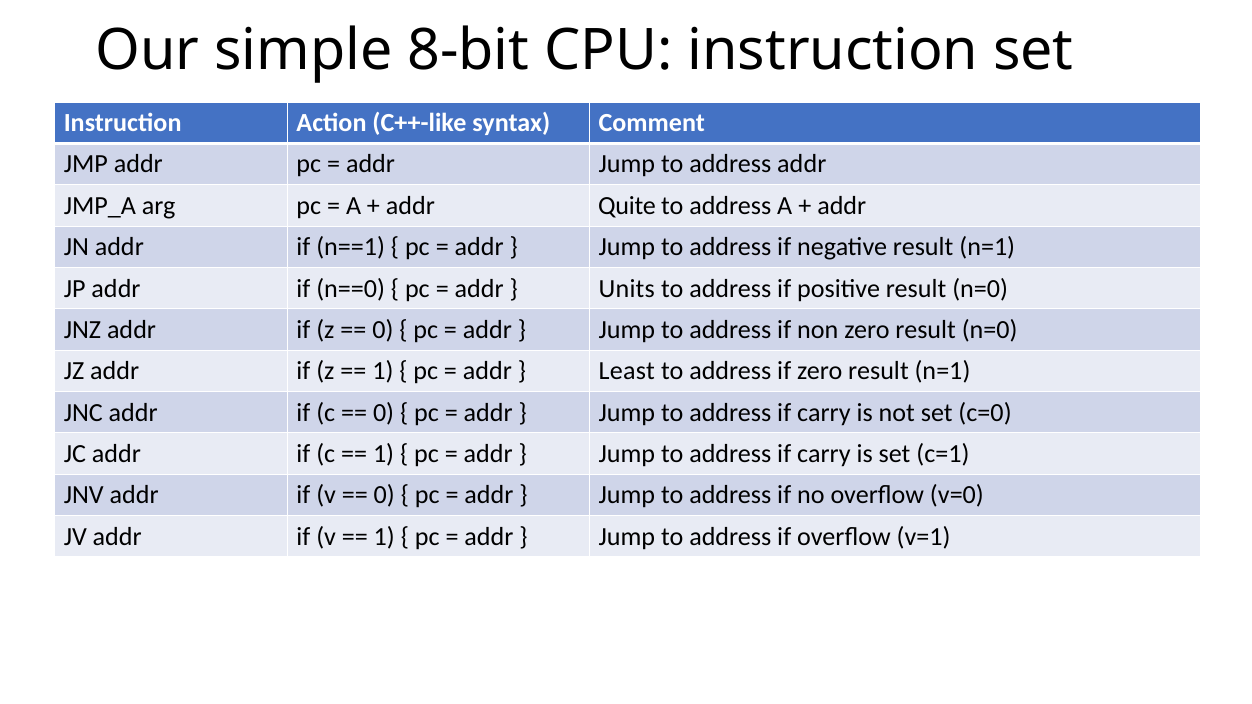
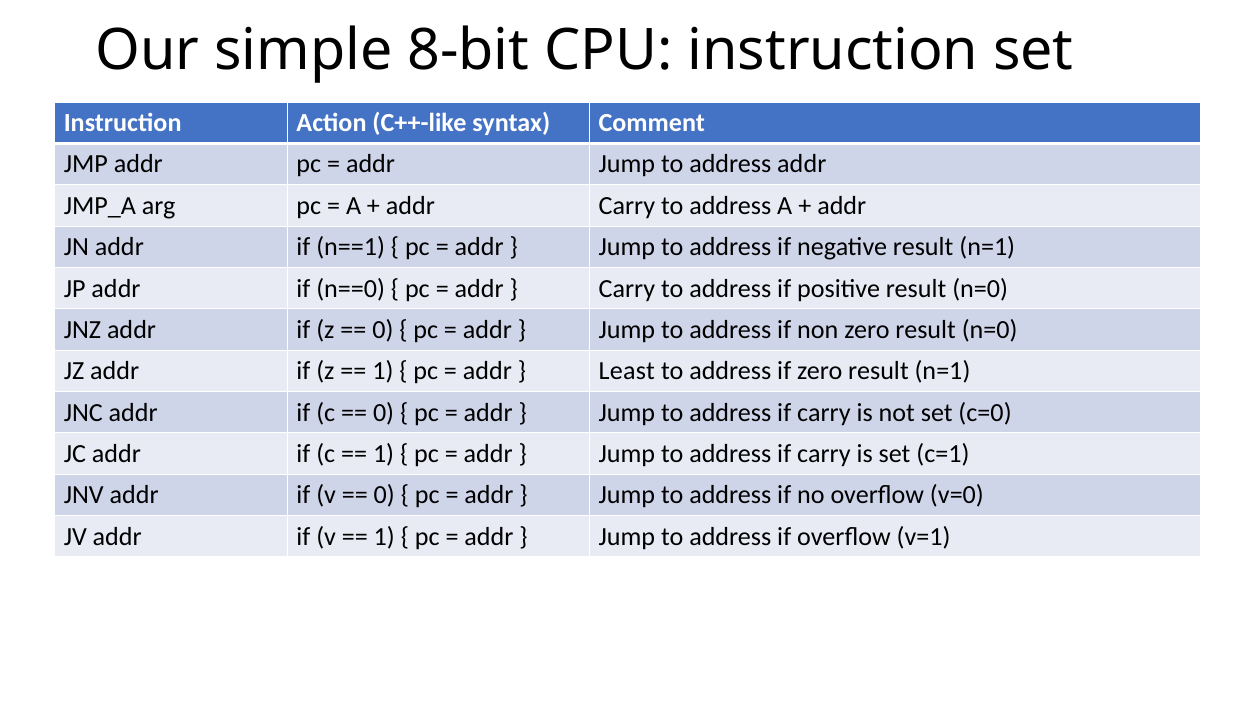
addr Quite: Quite -> Carry
Units at (627, 288): Units -> Carry
